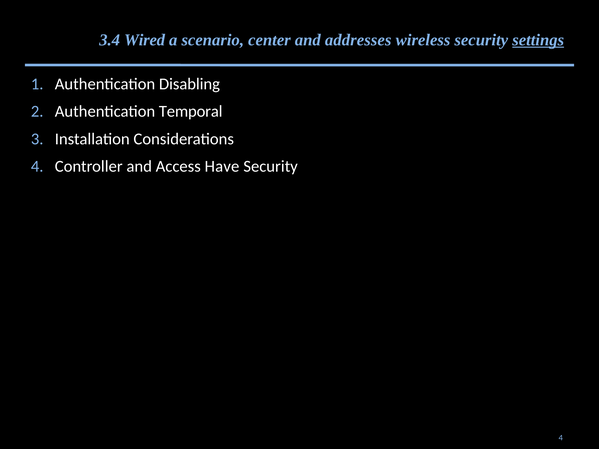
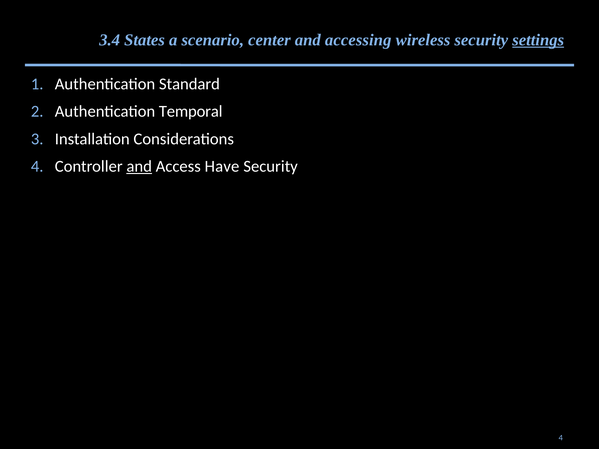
Wired: Wired -> States
addresses: addresses -> accessing
Disabling: Disabling -> Standard
and at (139, 166) underline: none -> present
